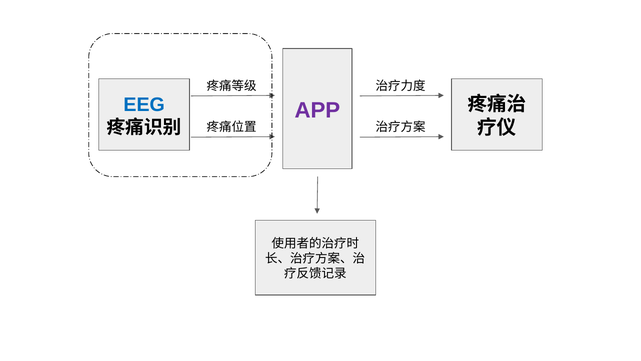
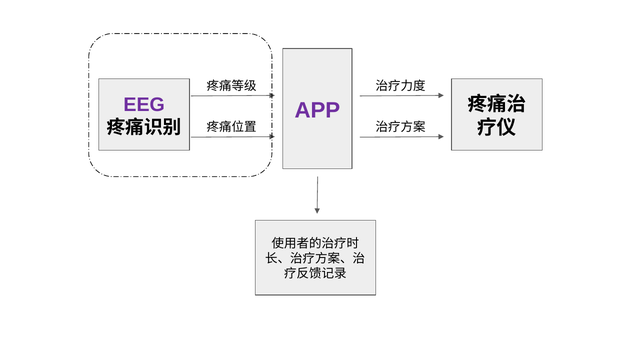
EEG colour: blue -> purple
